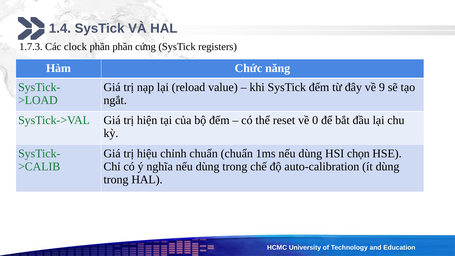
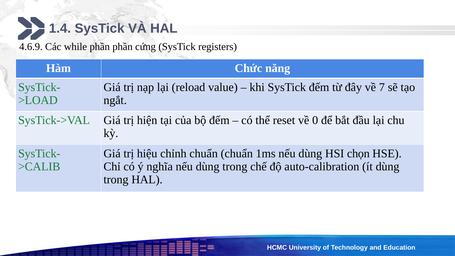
1.7.3: 1.7.3 -> 4.6.9
clock: clock -> while
9: 9 -> 7
